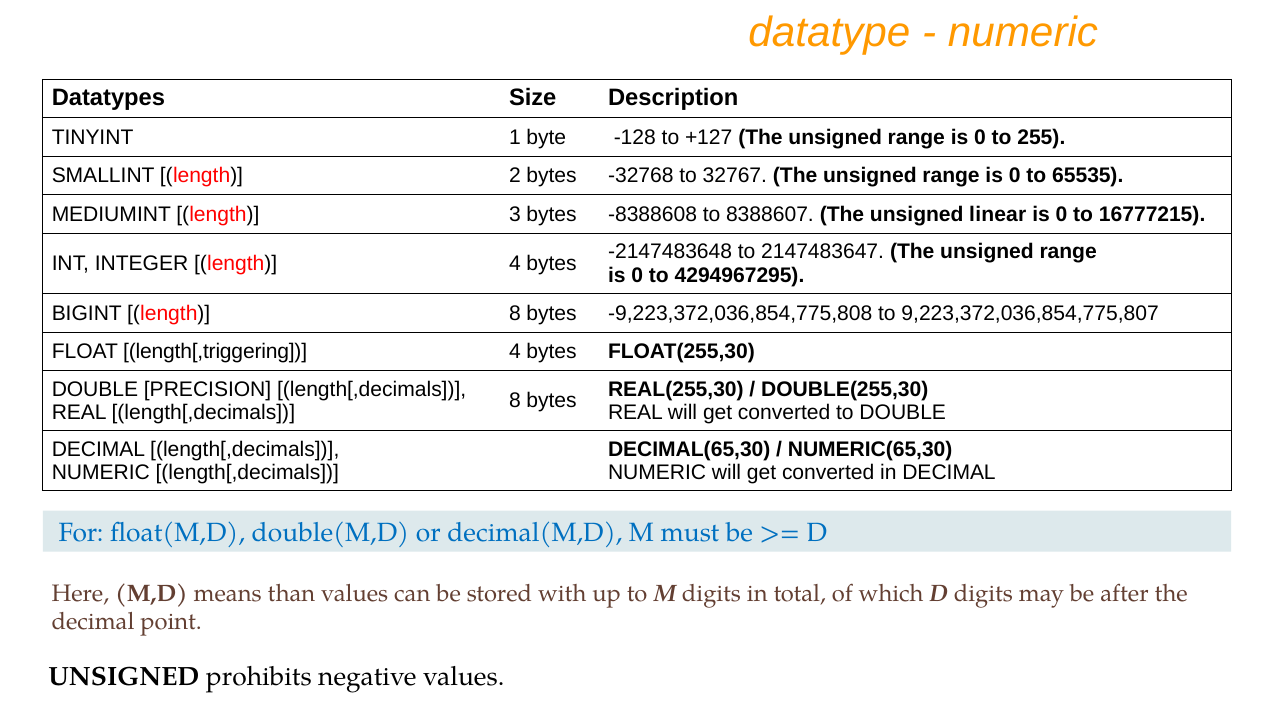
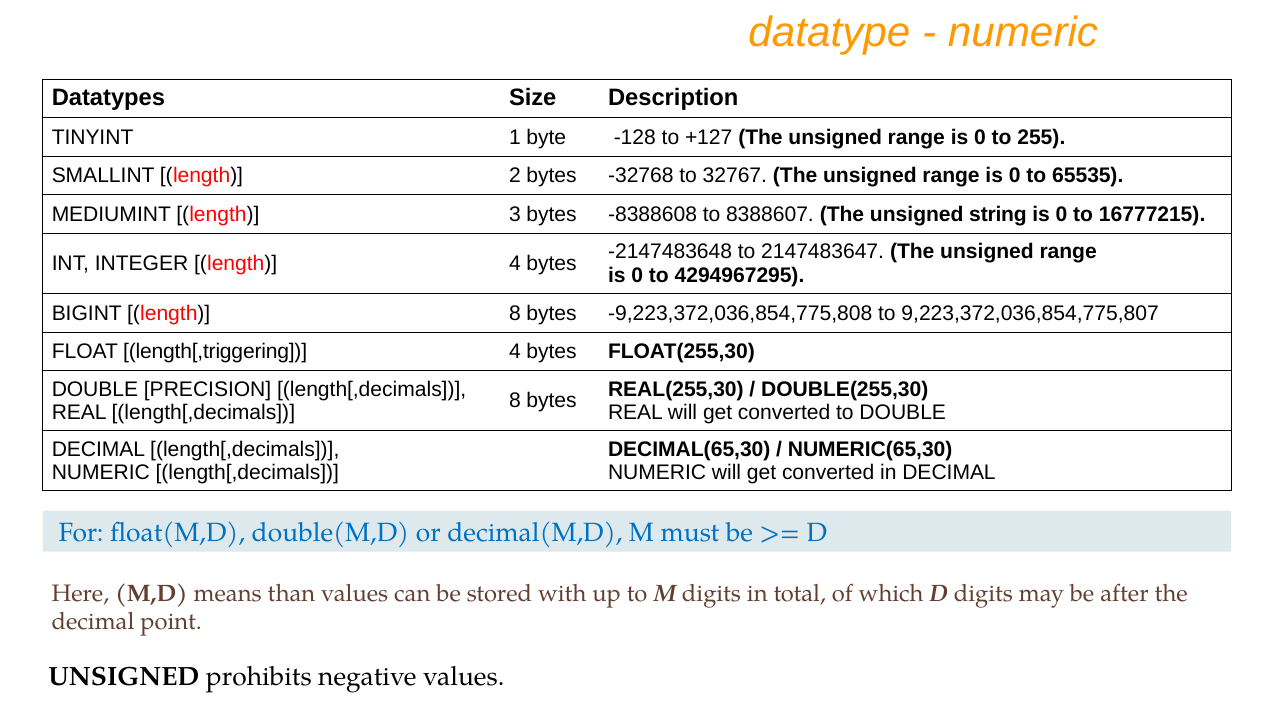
linear: linear -> string
